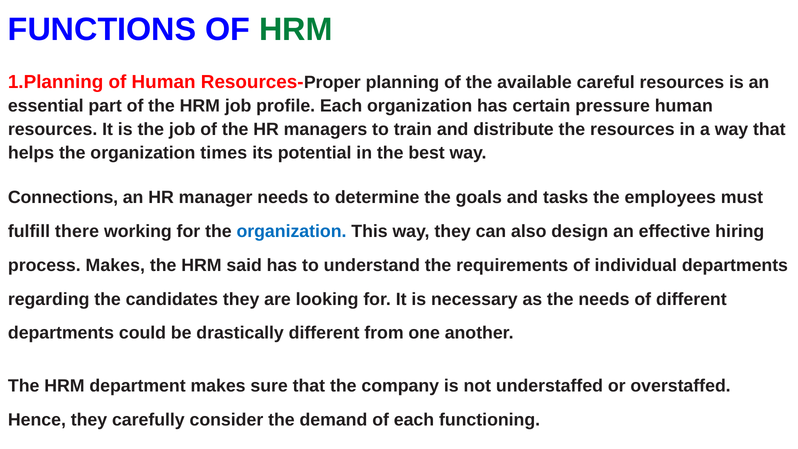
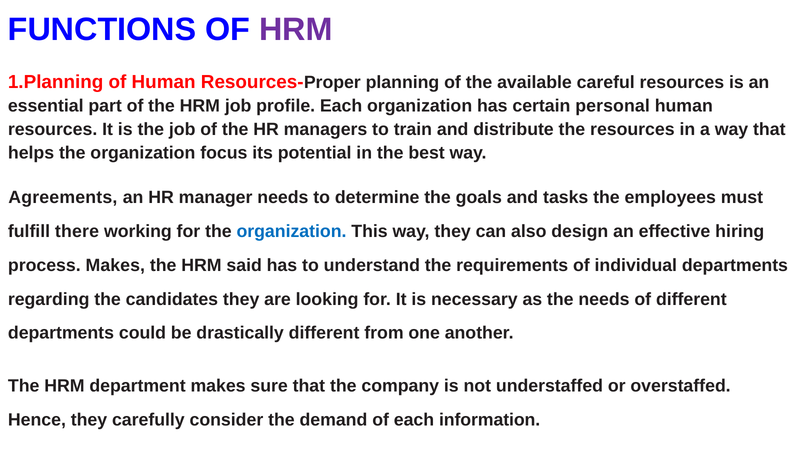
HRM at (296, 30) colour: green -> purple
pressure: pressure -> personal
times: times -> focus
Connections: Connections -> Agreements
functioning: functioning -> information
